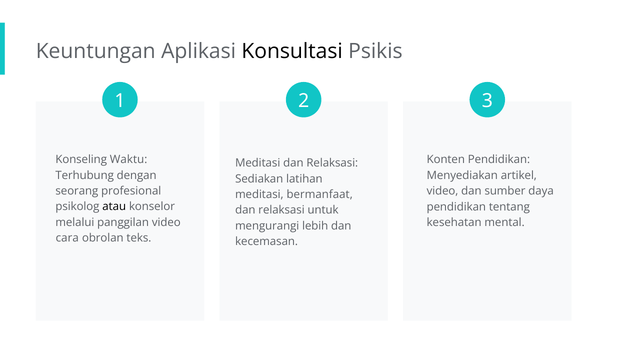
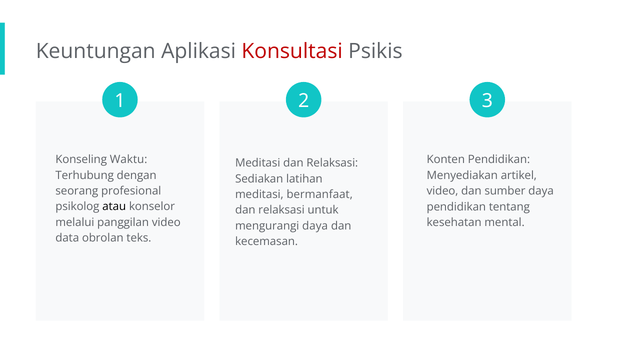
Konsultasi colour: black -> red
mengurangi lebih: lebih -> daya
cara: cara -> data
